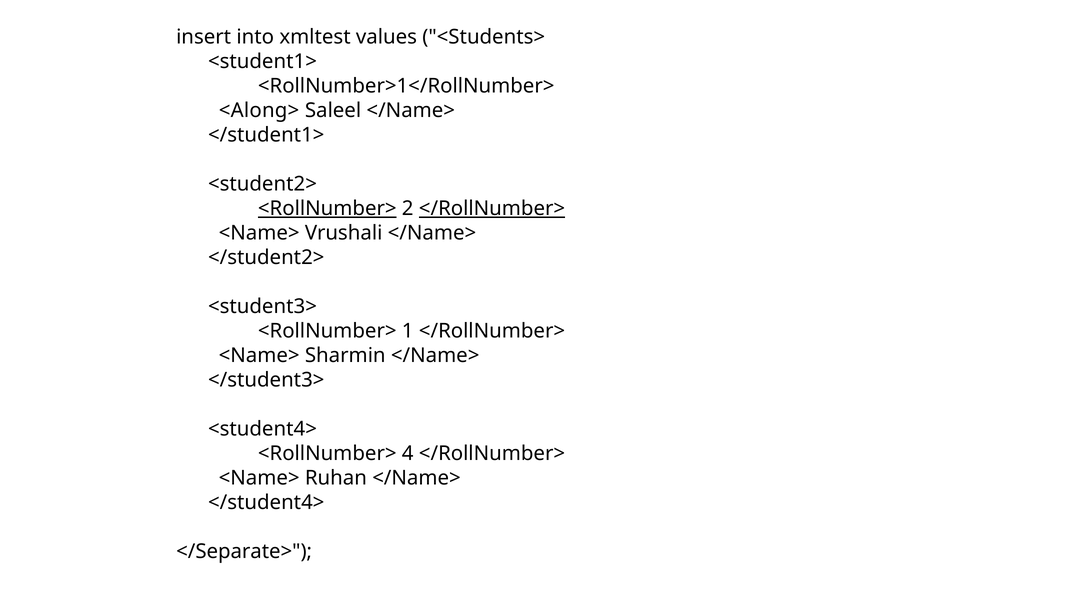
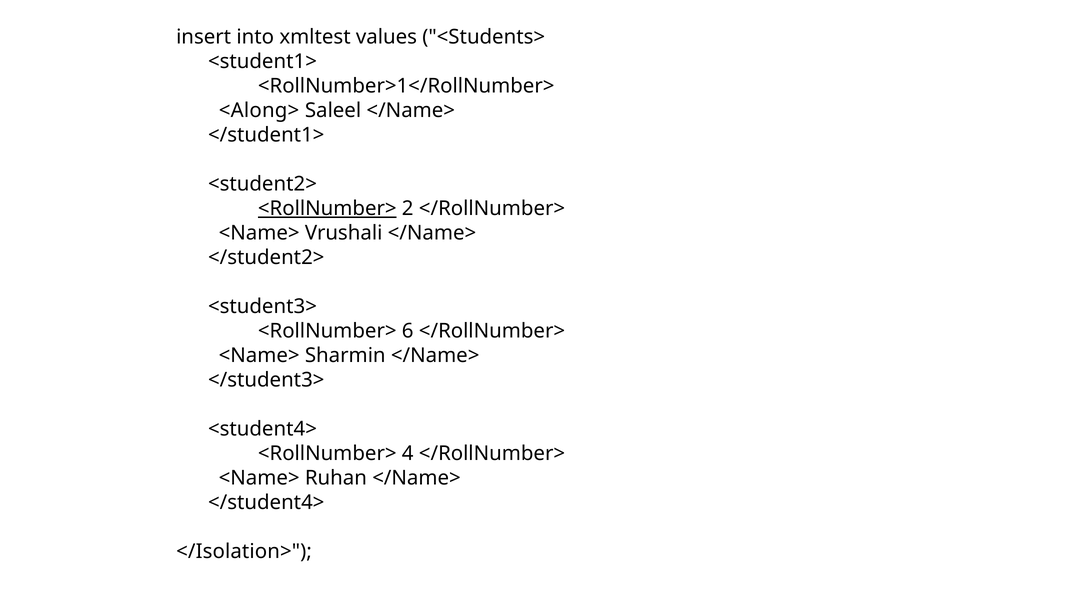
</RollNumber> at (492, 209) underline: present -> none
1: 1 -> 6
</Separate>: </Separate> -> </Isolation>
